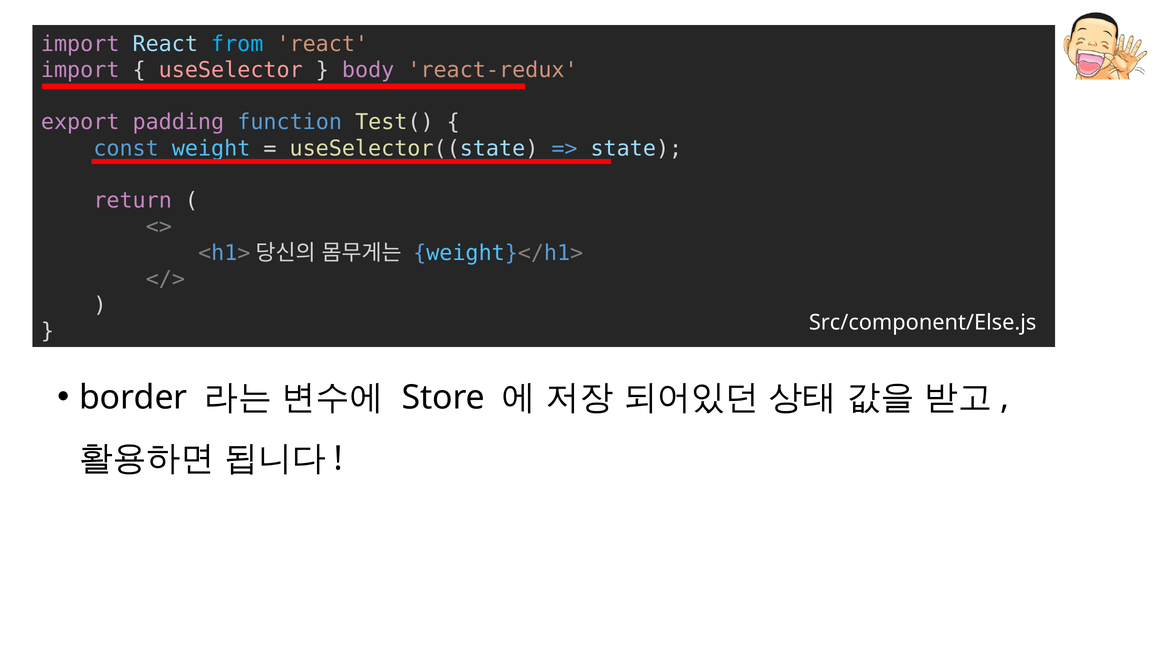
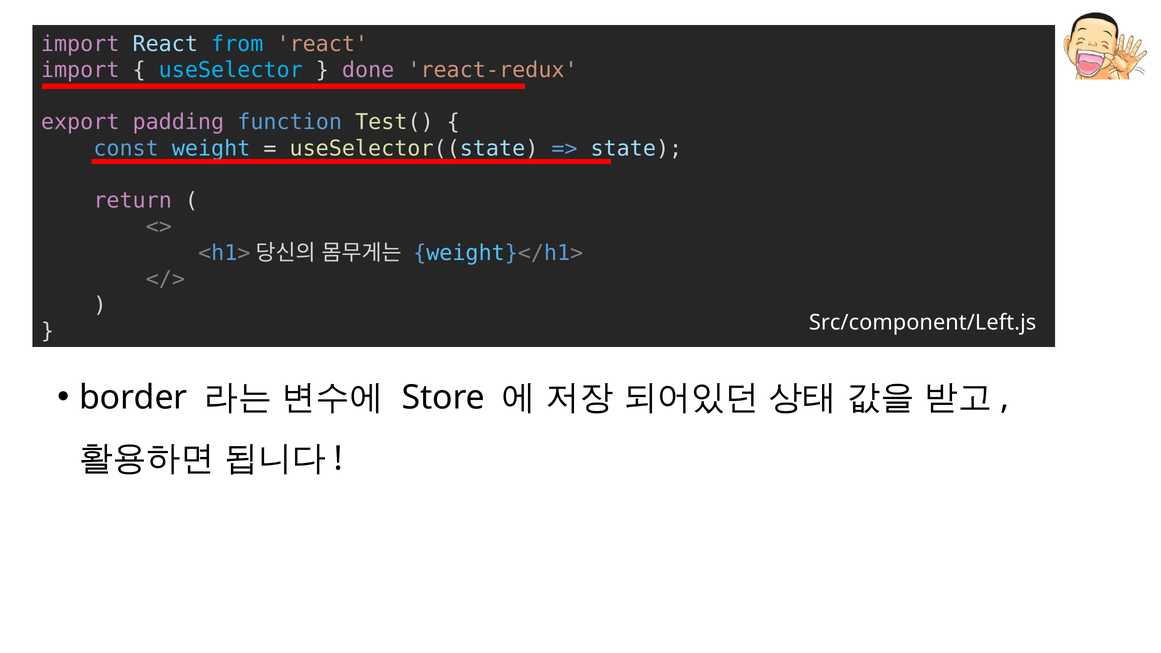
useSelector colour: pink -> light blue
body: body -> done
Src/component/Else.js: Src/component/Else.js -> Src/component/Left.js
